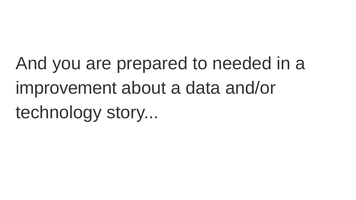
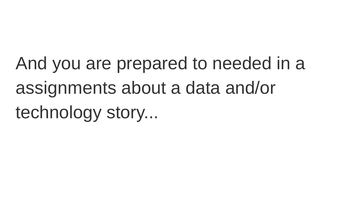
improvement: improvement -> assignments
